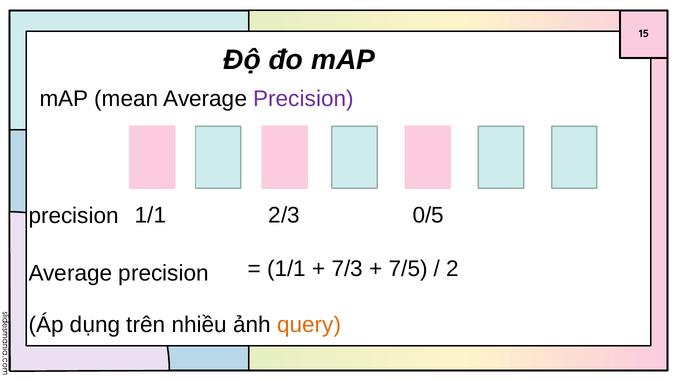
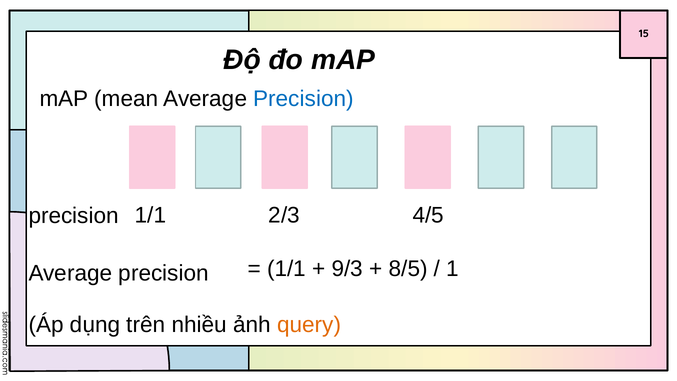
Precision at (304, 99) colour: purple -> blue
0/5: 0/5 -> 4/5
7/3: 7/3 -> 9/3
7/5: 7/5 -> 8/5
2: 2 -> 1
